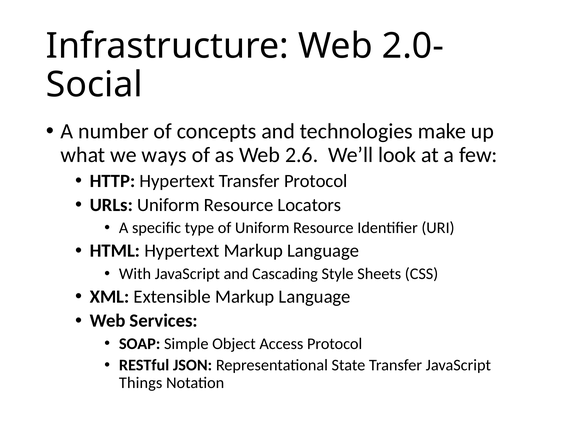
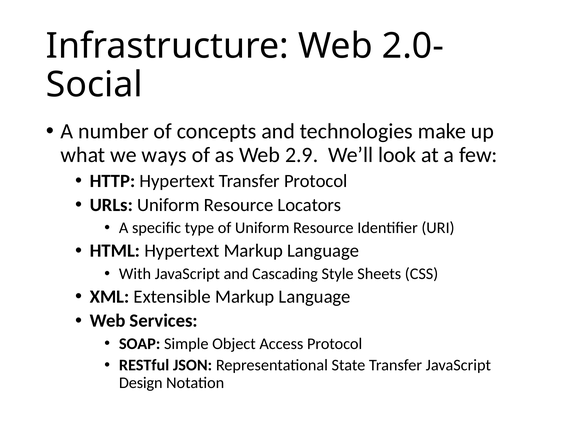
2.6: 2.6 -> 2.9
Things: Things -> Design
